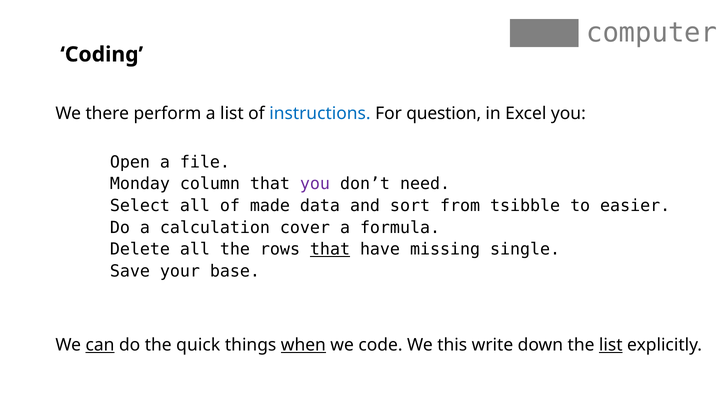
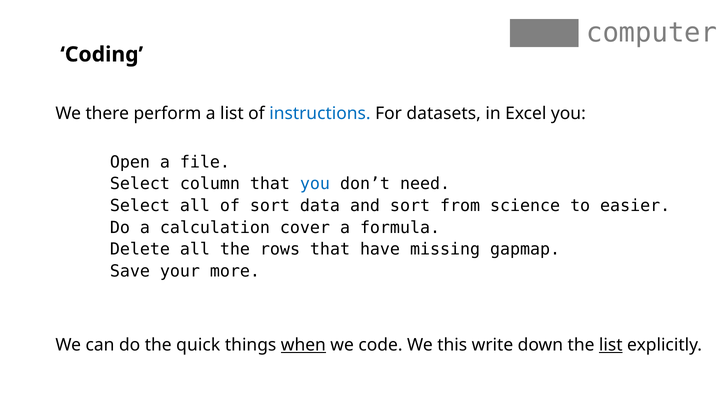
question: question -> datasets
Monday at (140, 184): Monday -> Select
you at (315, 184) colour: purple -> blue
of made: made -> sort
tsibble: tsibble -> science
that at (330, 249) underline: present -> none
single: single -> gapmap
base: base -> more
can underline: present -> none
